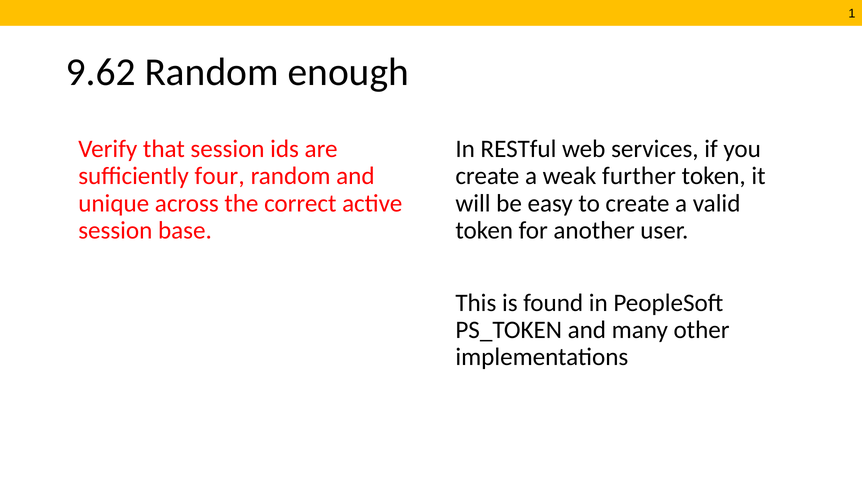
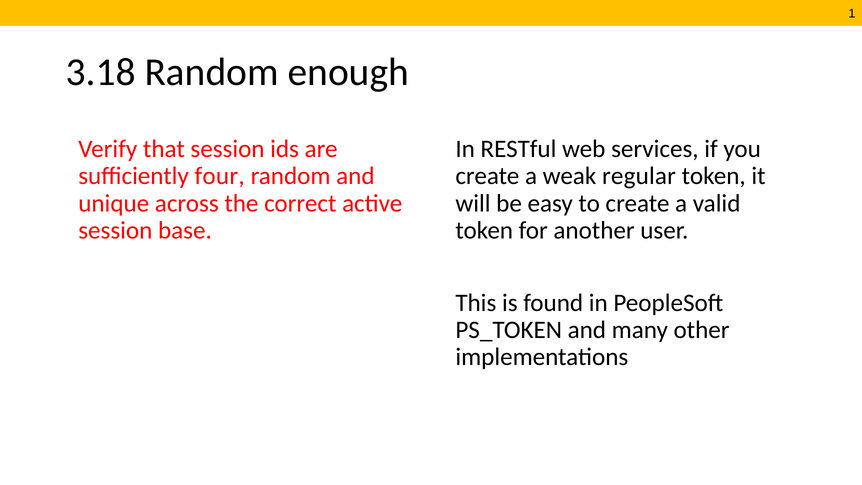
9.62: 9.62 -> 3.18
further: further -> regular
